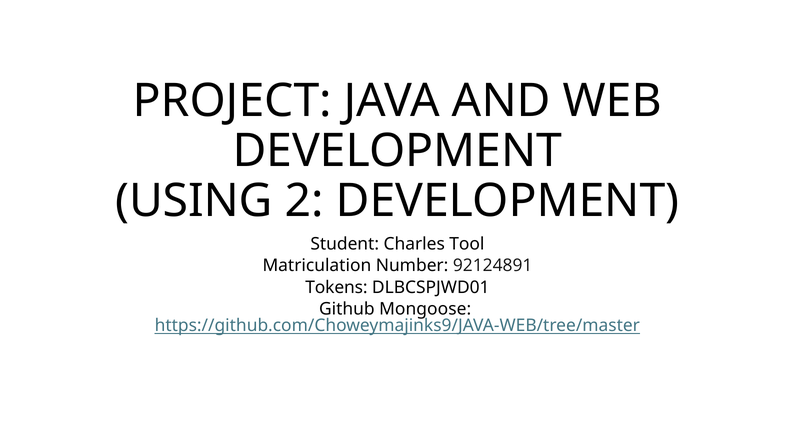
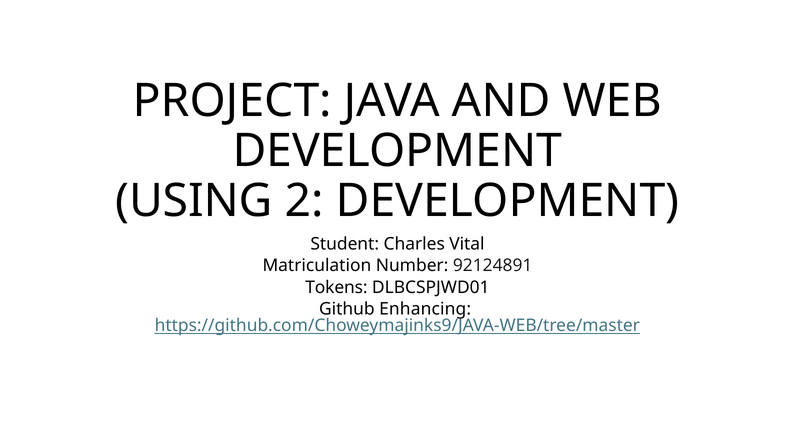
Tool: Tool -> Vital
Mongoose: Mongoose -> Enhancing
